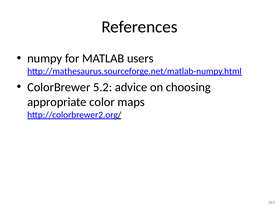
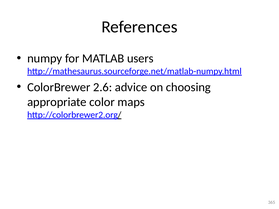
5.2: 5.2 -> 2.6
